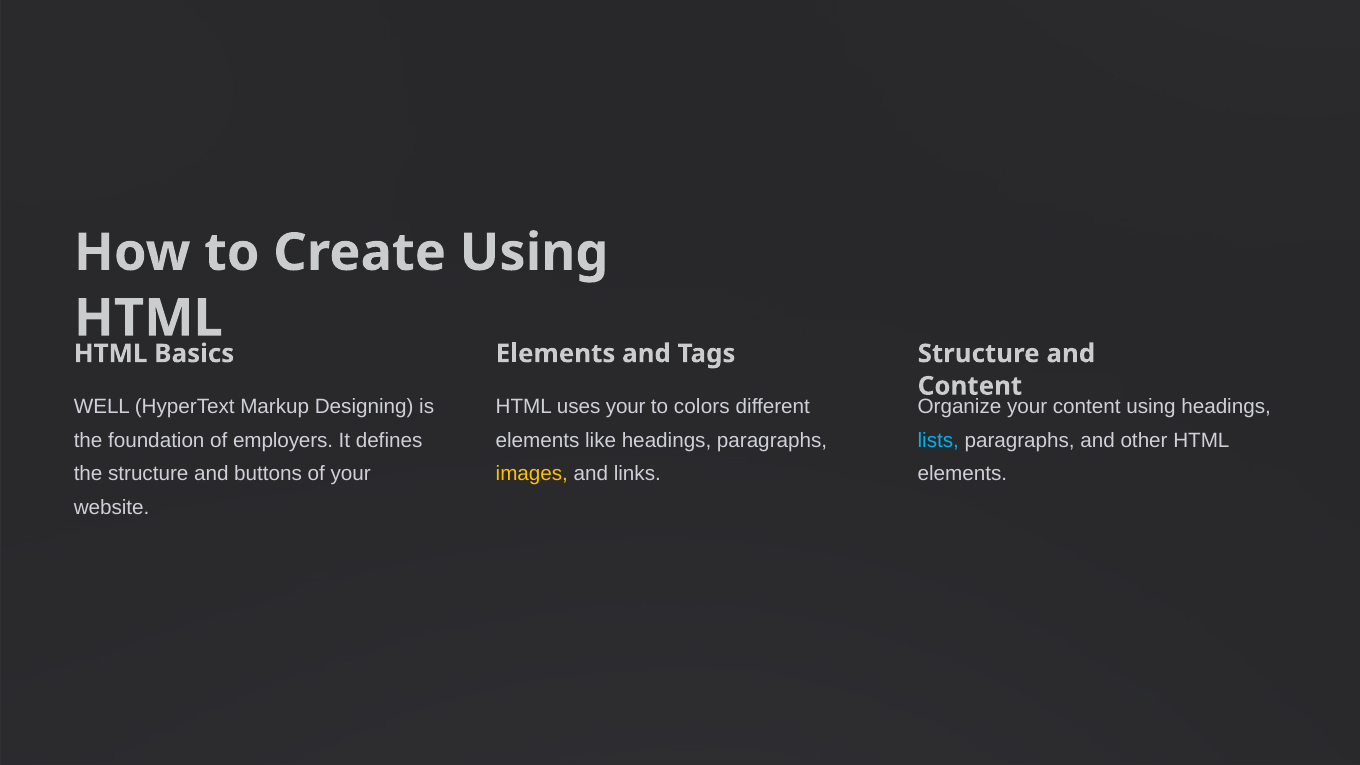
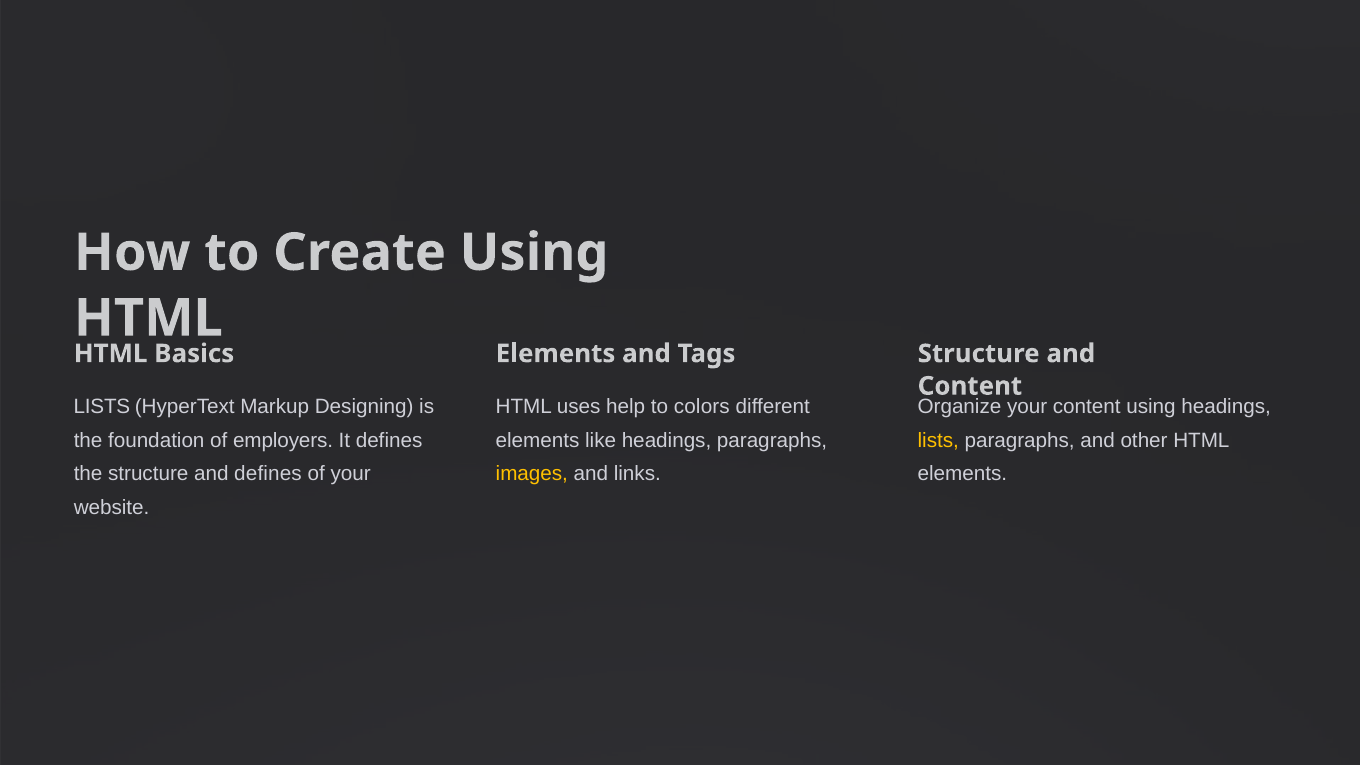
WELL at (102, 407): WELL -> LISTS
uses your: your -> help
lists at (938, 440) colour: light blue -> yellow
and buttons: buttons -> defines
